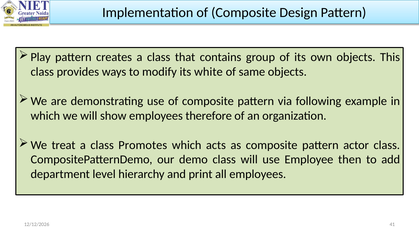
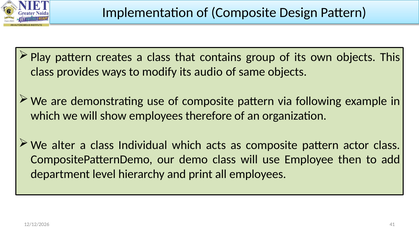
white: white -> audio
treat: treat -> alter
Promotes: Promotes -> Individual
